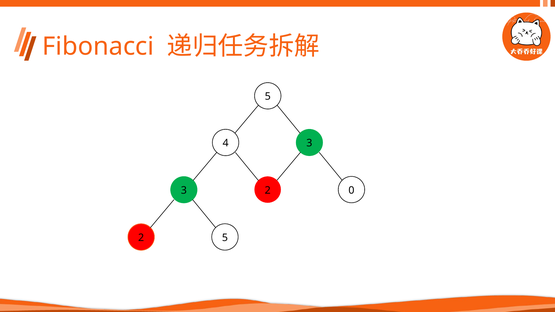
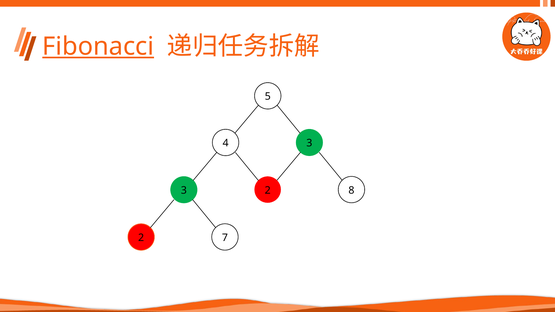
Fibonacci underline: none -> present
0: 0 -> 8
2 5: 5 -> 7
